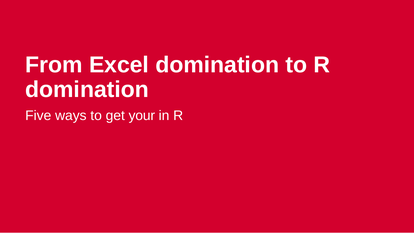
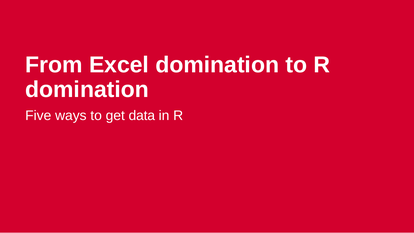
your: your -> data
